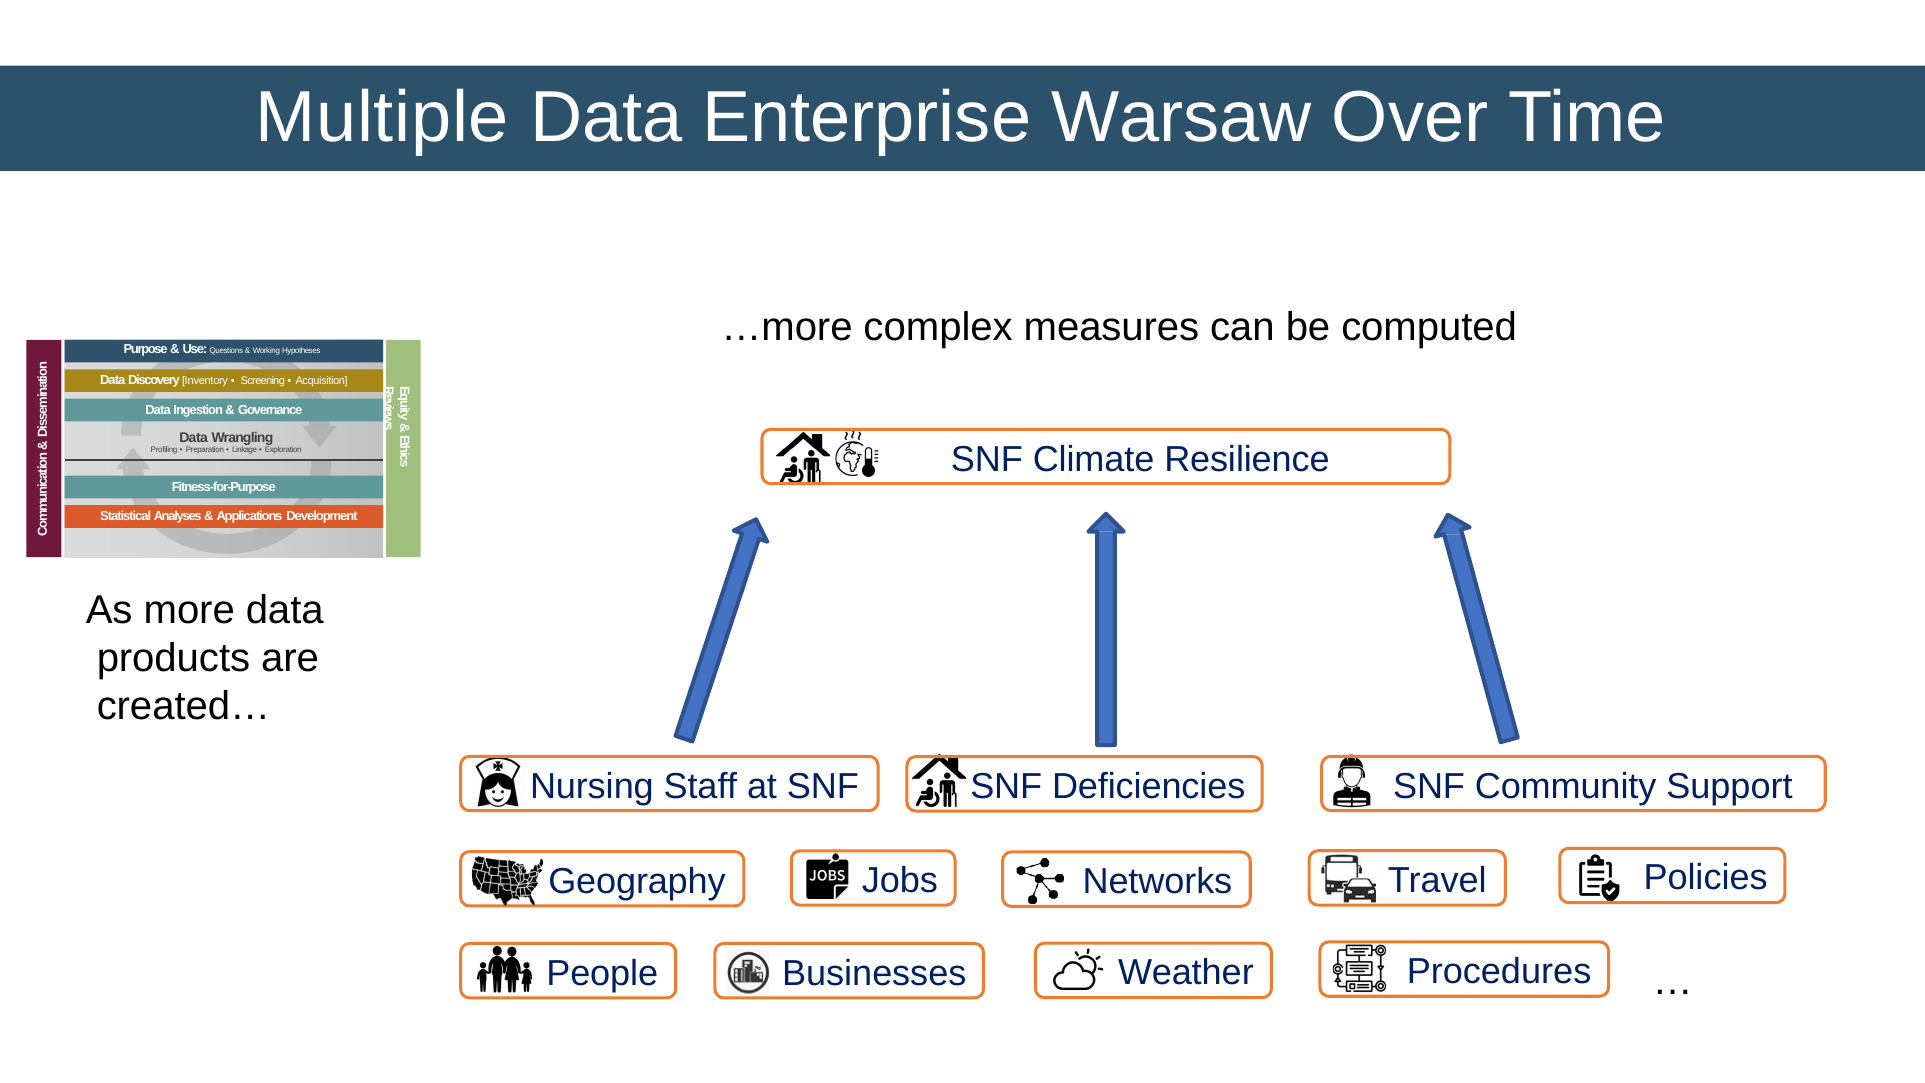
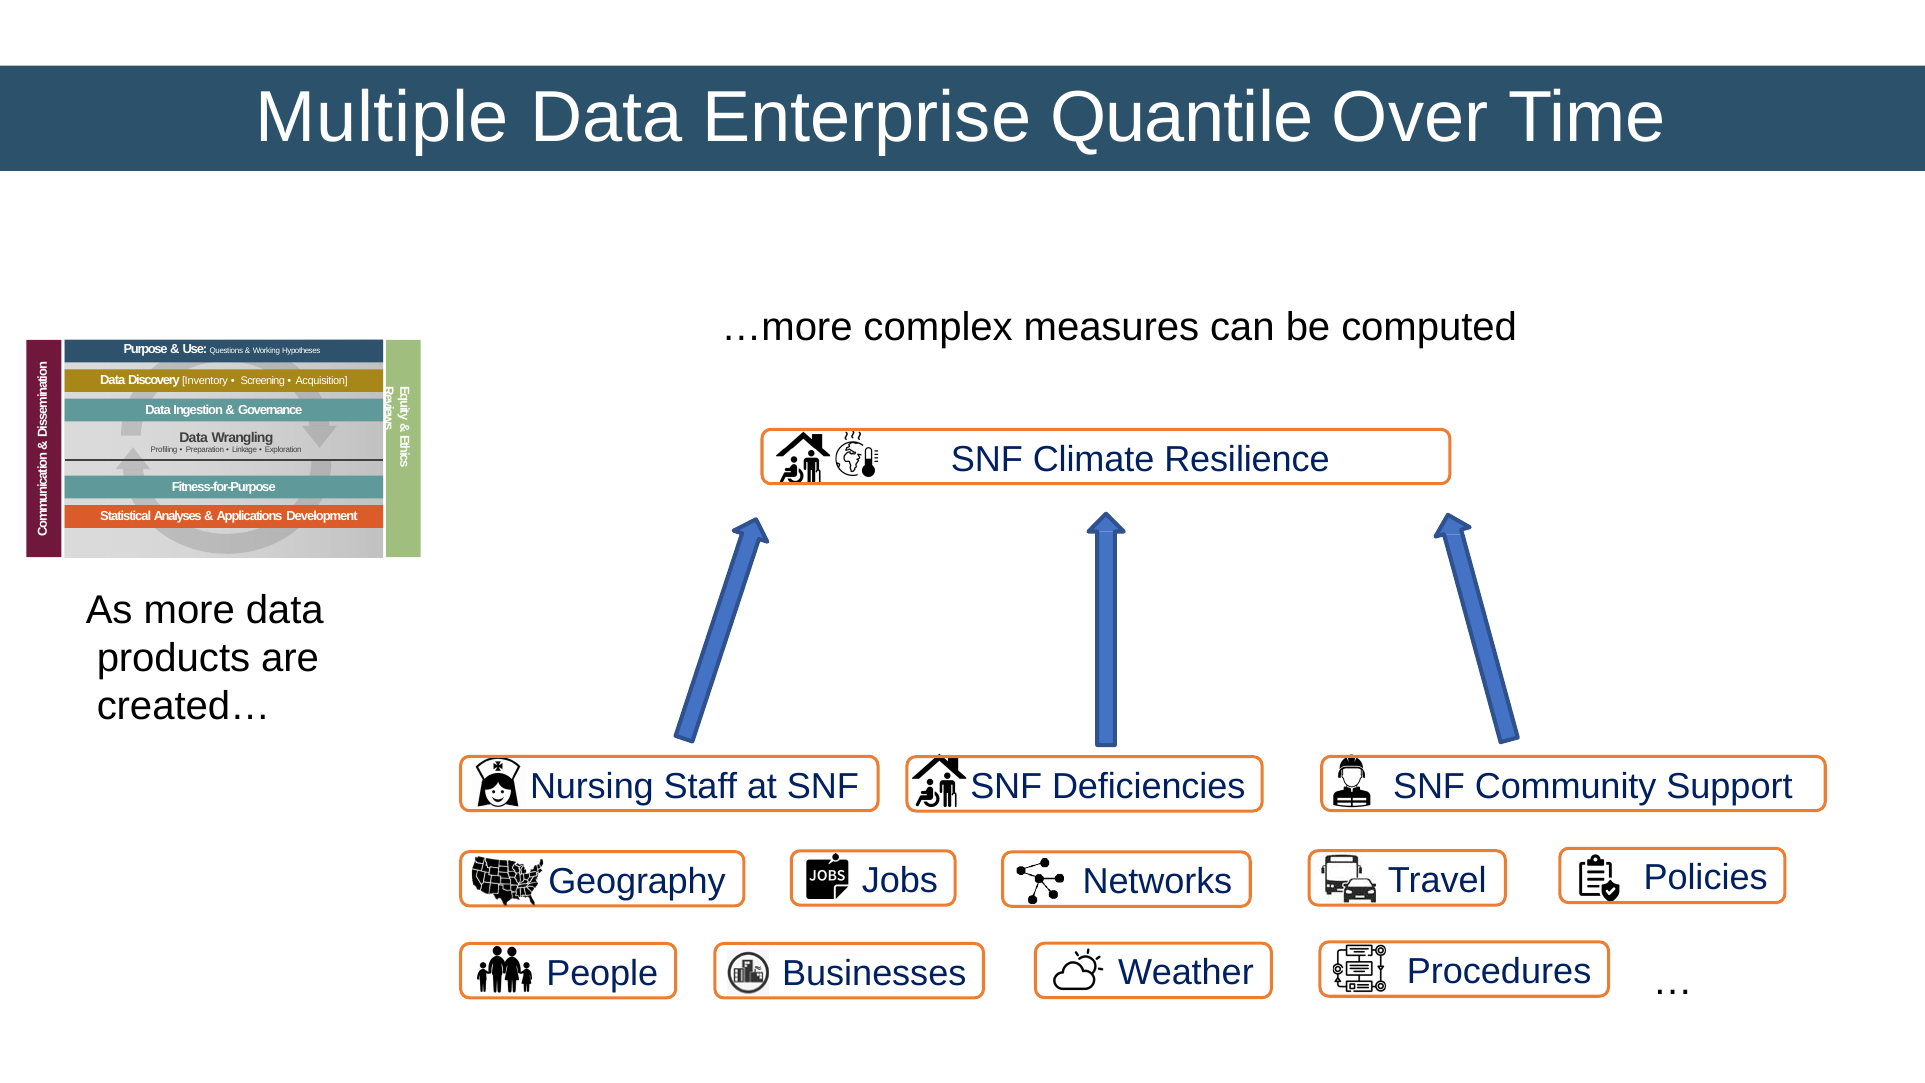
Warsaw: Warsaw -> Quantile
